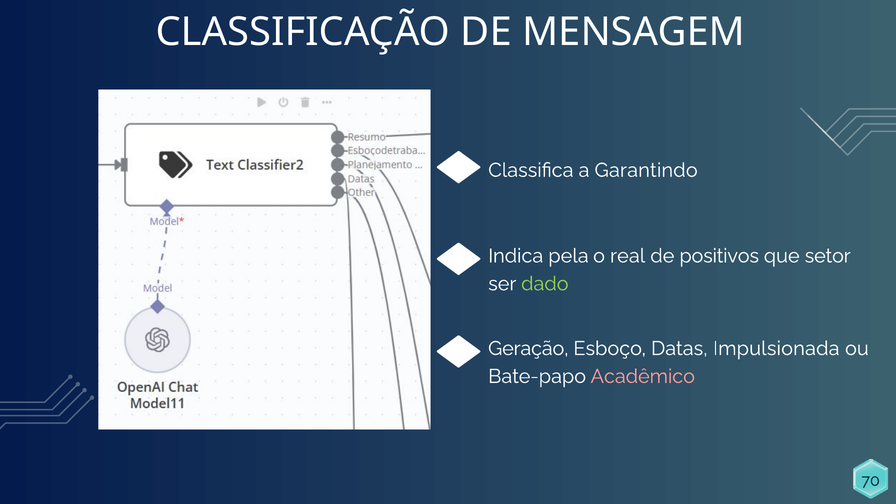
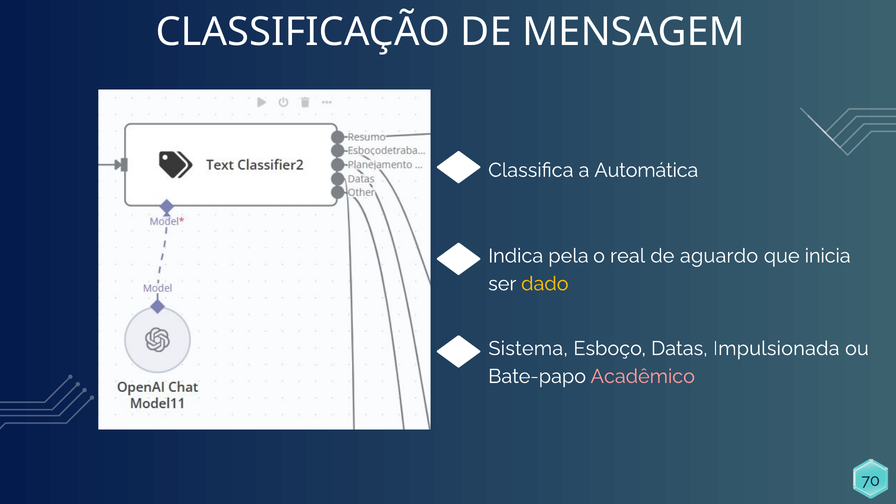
Garantindo: Garantindo -> Automática
positivos: positivos -> aguardo
setor: setor -> inicia
dado colour: light green -> yellow
Geração: Geração -> Sistema
